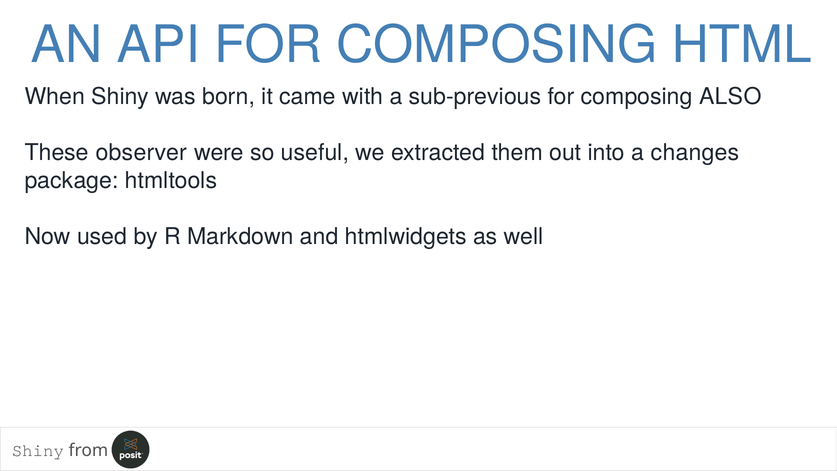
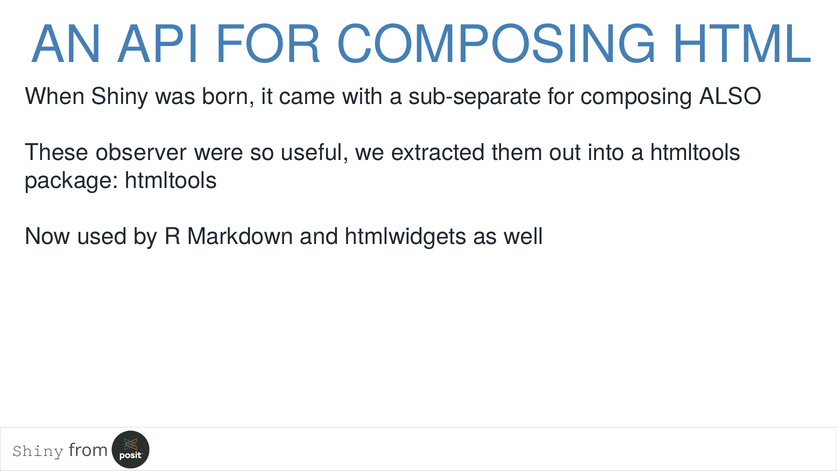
sub-previous: sub-previous -> sub-separate
a changes: changes -> htmltools
